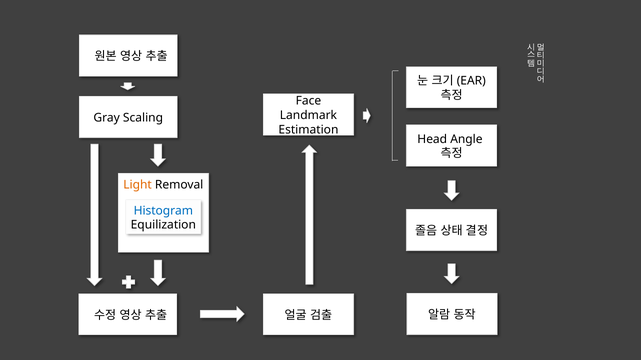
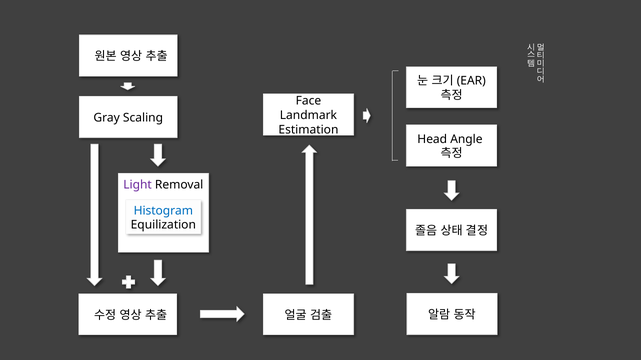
Light colour: orange -> purple
